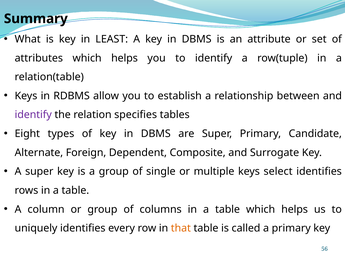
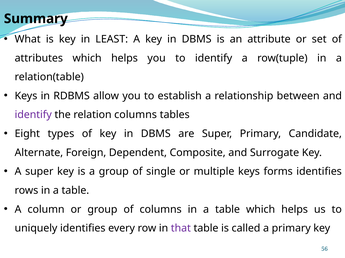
relation specifies: specifies -> columns
select: select -> forms
that colour: orange -> purple
